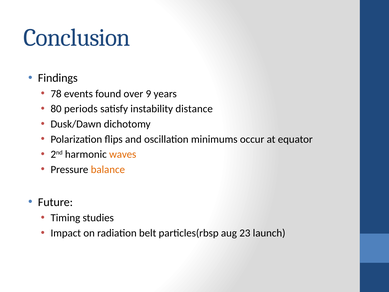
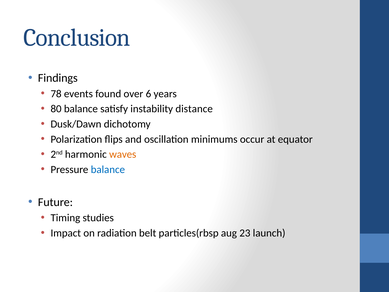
9: 9 -> 6
80 periods: periods -> balance
balance at (108, 169) colour: orange -> blue
